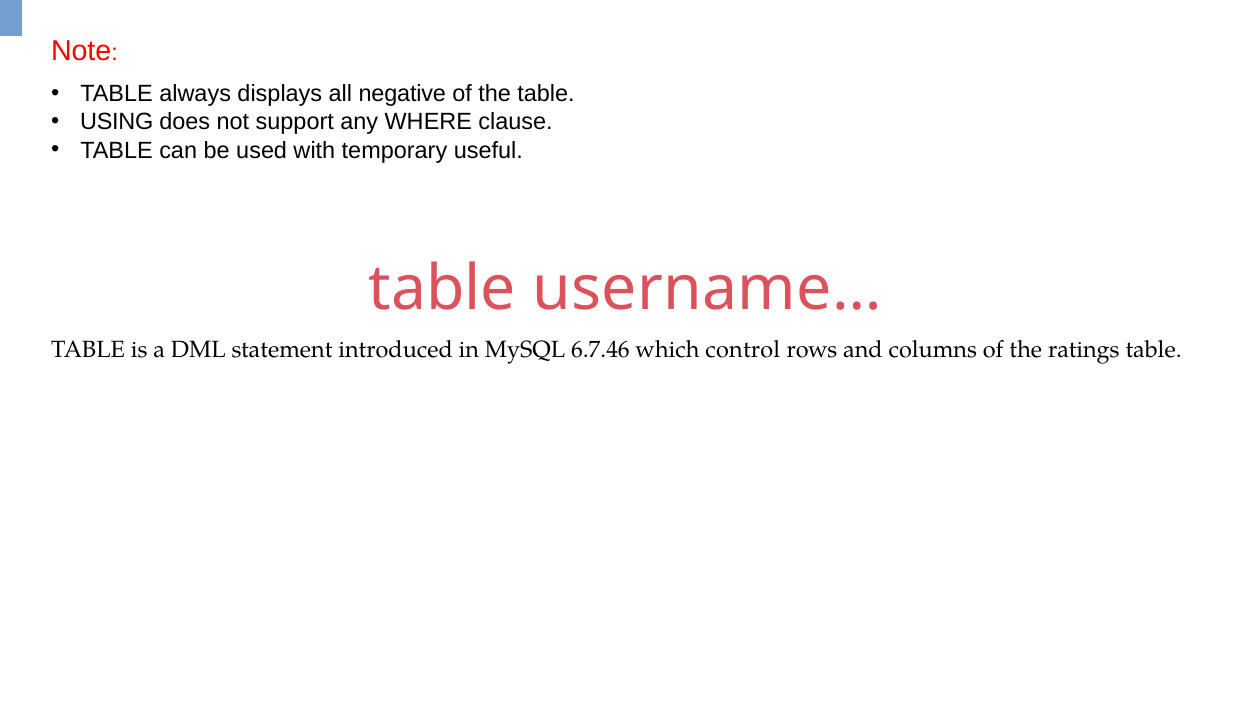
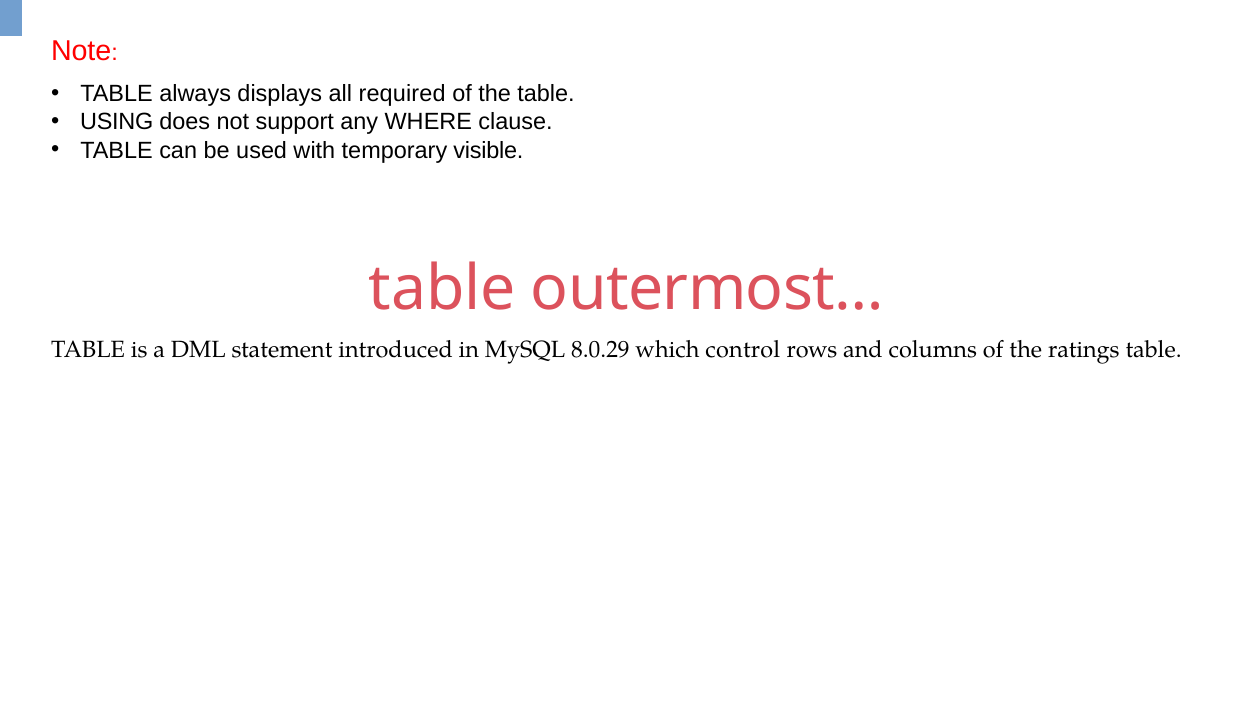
negative: negative -> required
useful: useful -> visible
username…: username… -> outermost…
6.7.46: 6.7.46 -> 8.0.29
